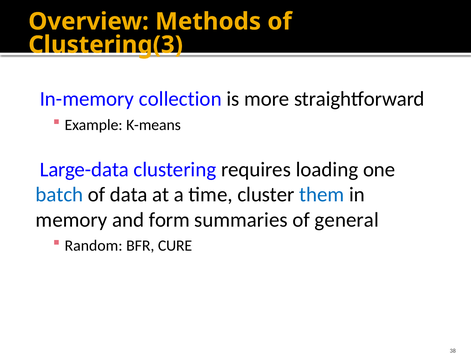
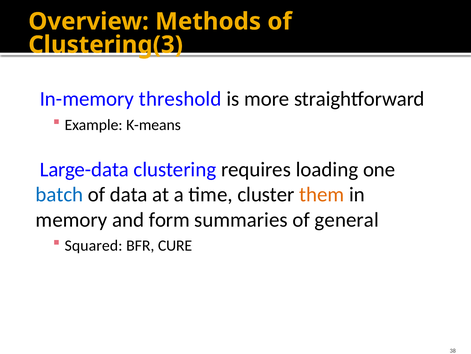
collection: collection -> threshold
them colour: blue -> orange
Random: Random -> Squared
